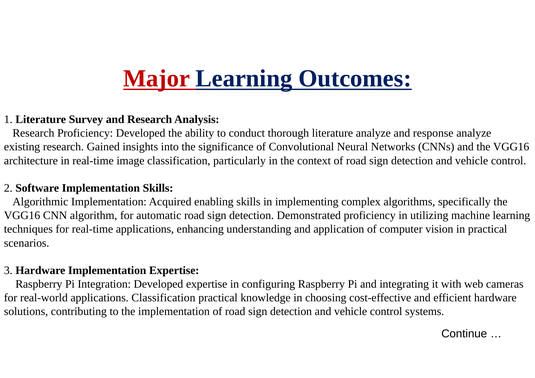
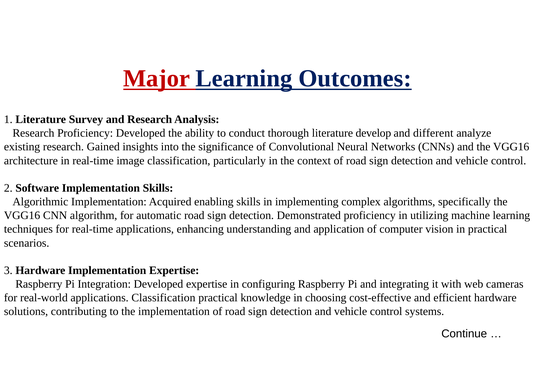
literature analyze: analyze -> develop
response: response -> different
